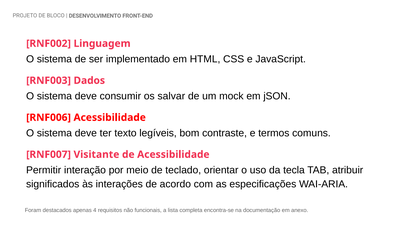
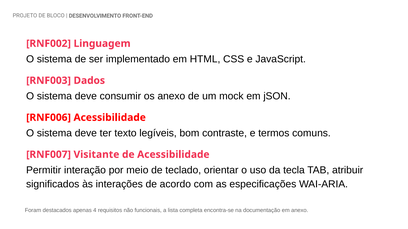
os salvar: salvar -> anexo
